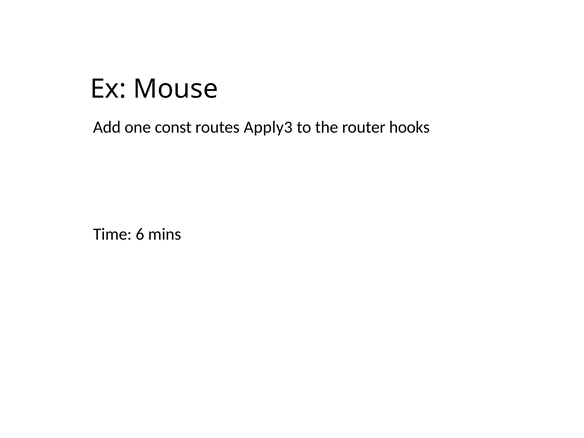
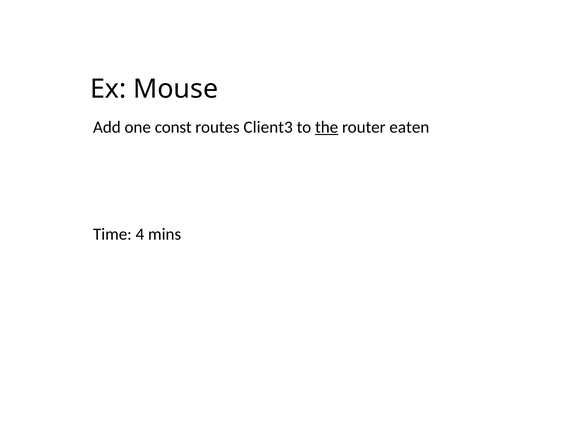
Apply3: Apply3 -> Client3
the underline: none -> present
hooks: hooks -> eaten
6: 6 -> 4
